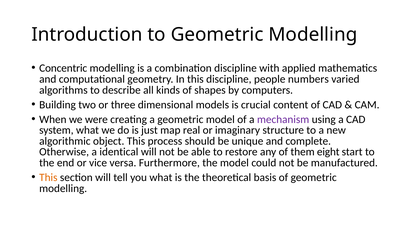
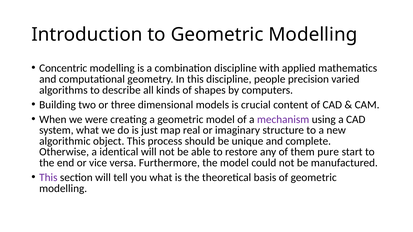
numbers: numbers -> precision
eight: eight -> pure
This at (48, 178) colour: orange -> purple
